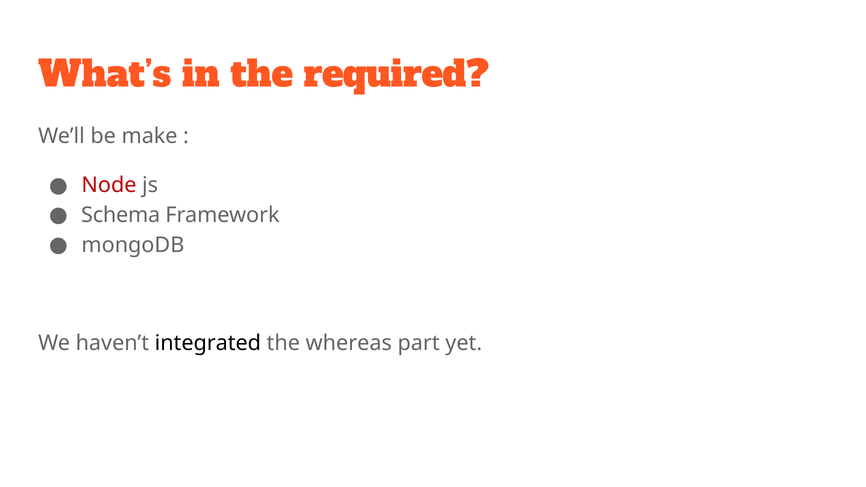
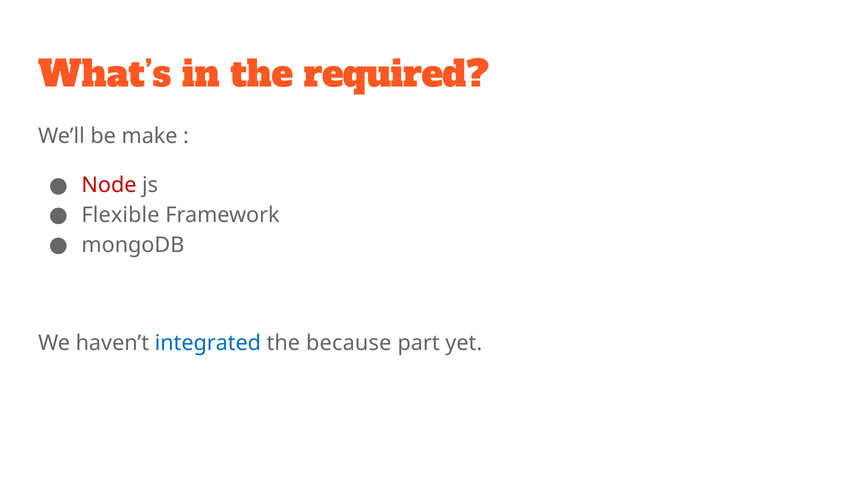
Schema: Schema -> Flexible
integrated colour: black -> blue
whereas: whereas -> because
